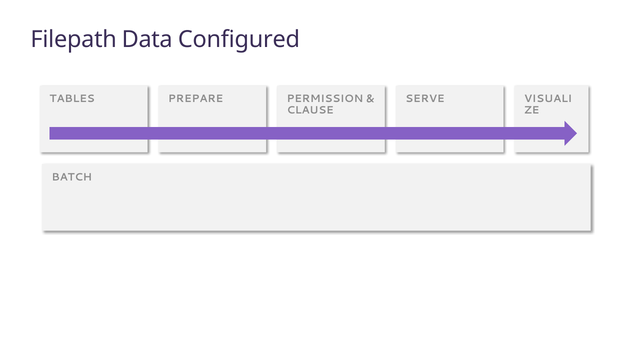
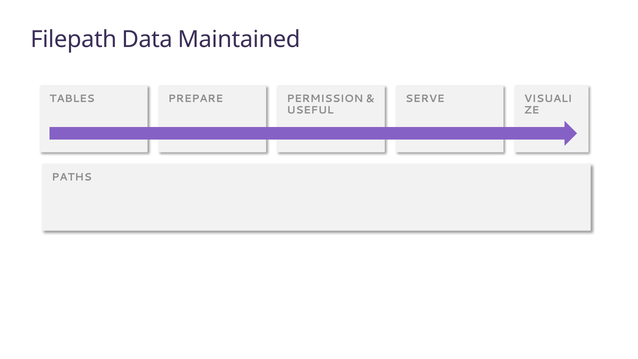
Configured: Configured -> Maintained
CLAUSE: CLAUSE -> USEFUL
BATCH: BATCH -> PATHS
